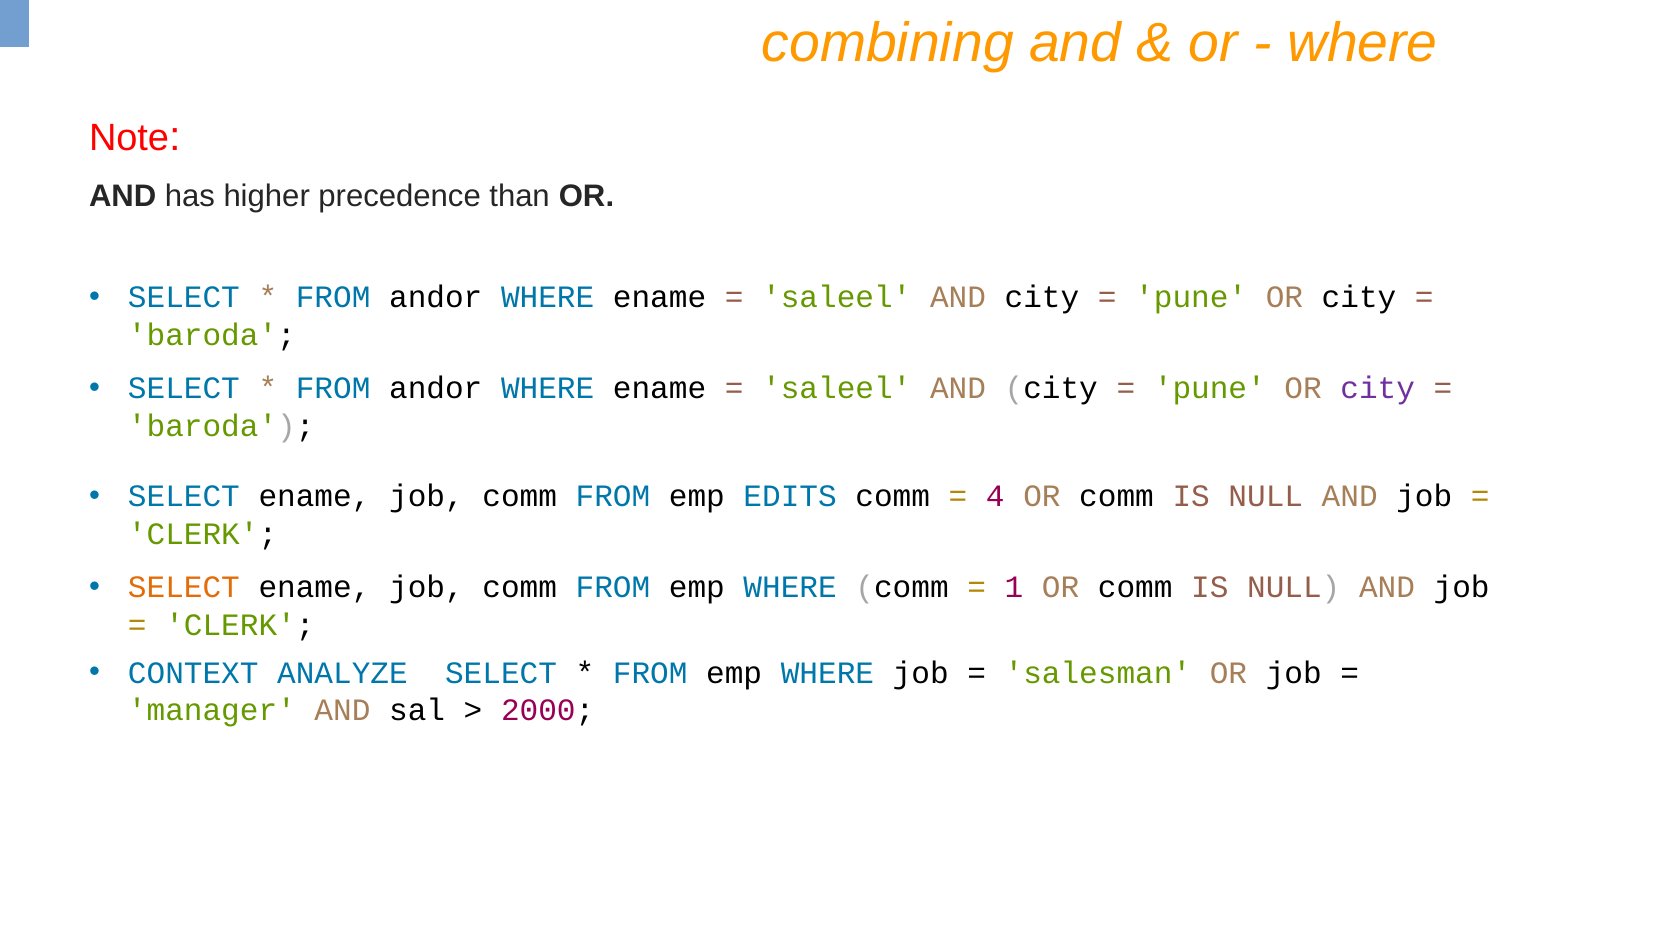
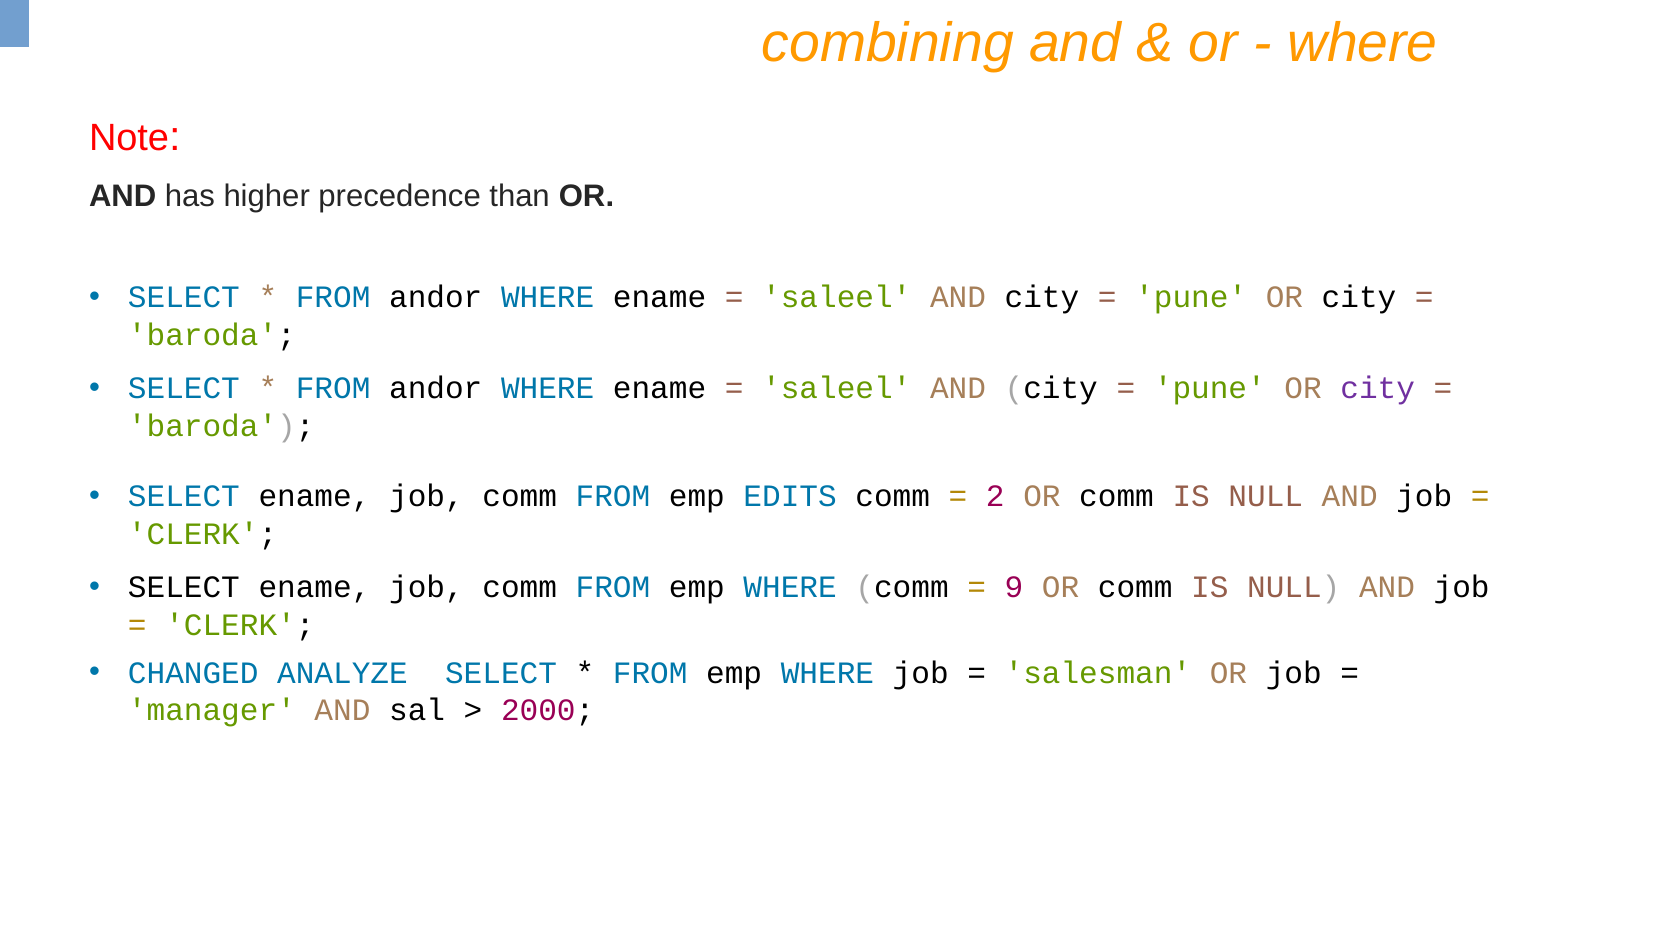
4: 4 -> 2
SELECT at (184, 587) colour: orange -> black
1: 1 -> 9
CONTEXT: CONTEXT -> CHANGED
